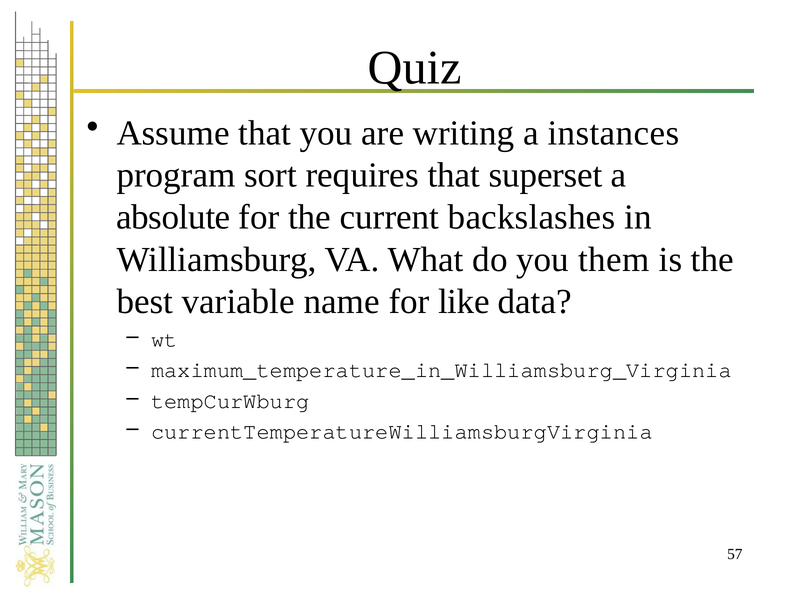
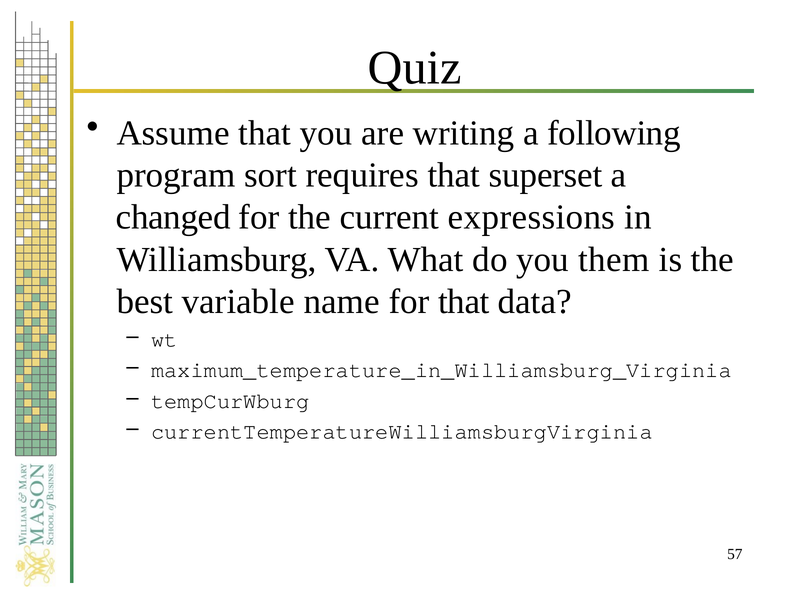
instances: instances -> following
absolute: absolute -> changed
backslashes: backslashes -> expressions
for like: like -> that
